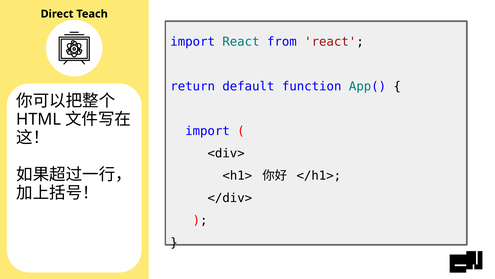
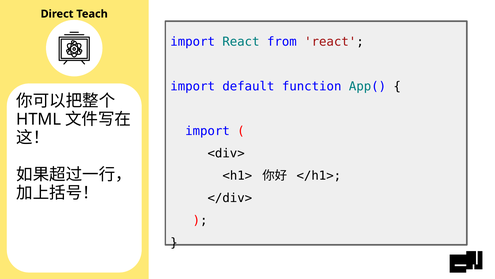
return at (193, 86): return -> import
